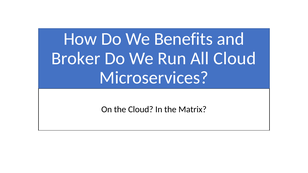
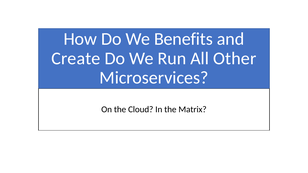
Broker: Broker -> Create
All Cloud: Cloud -> Other
